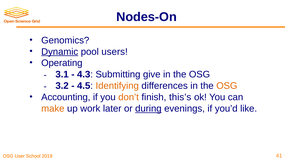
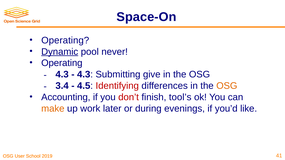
Nodes-On: Nodes-On -> Space-On
Genomics at (65, 40): Genomics -> Operating
users: users -> never
3.1 at (62, 75): 3.1 -> 4.3
3.2: 3.2 -> 3.4
Identifying colour: orange -> red
don’t colour: orange -> red
this’s: this’s -> tool’s
during underline: present -> none
